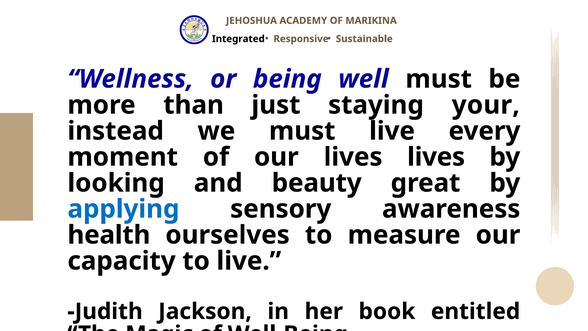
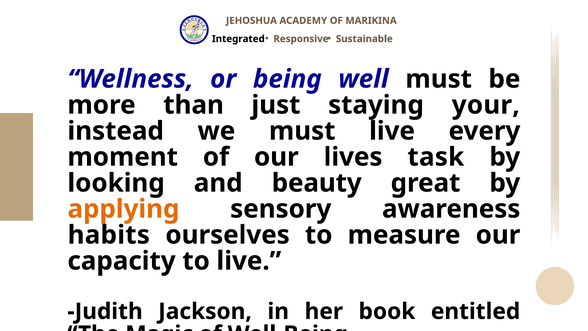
lives lives: lives -> task
applying colour: blue -> orange
health: health -> habits
